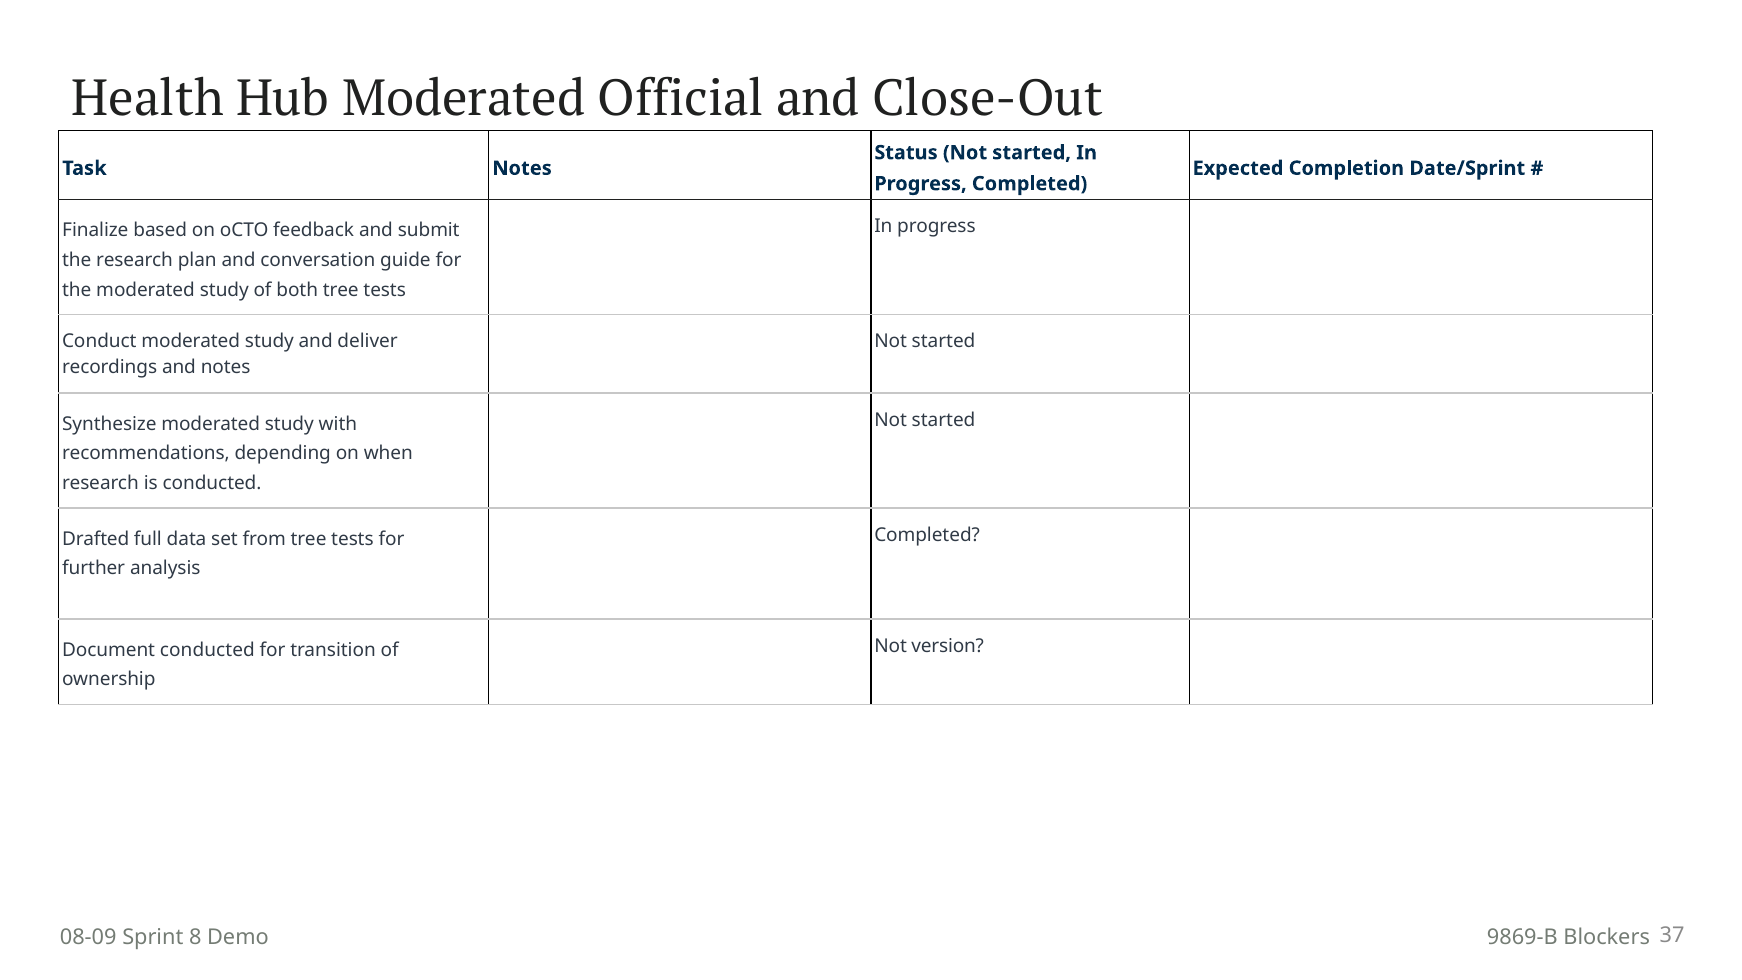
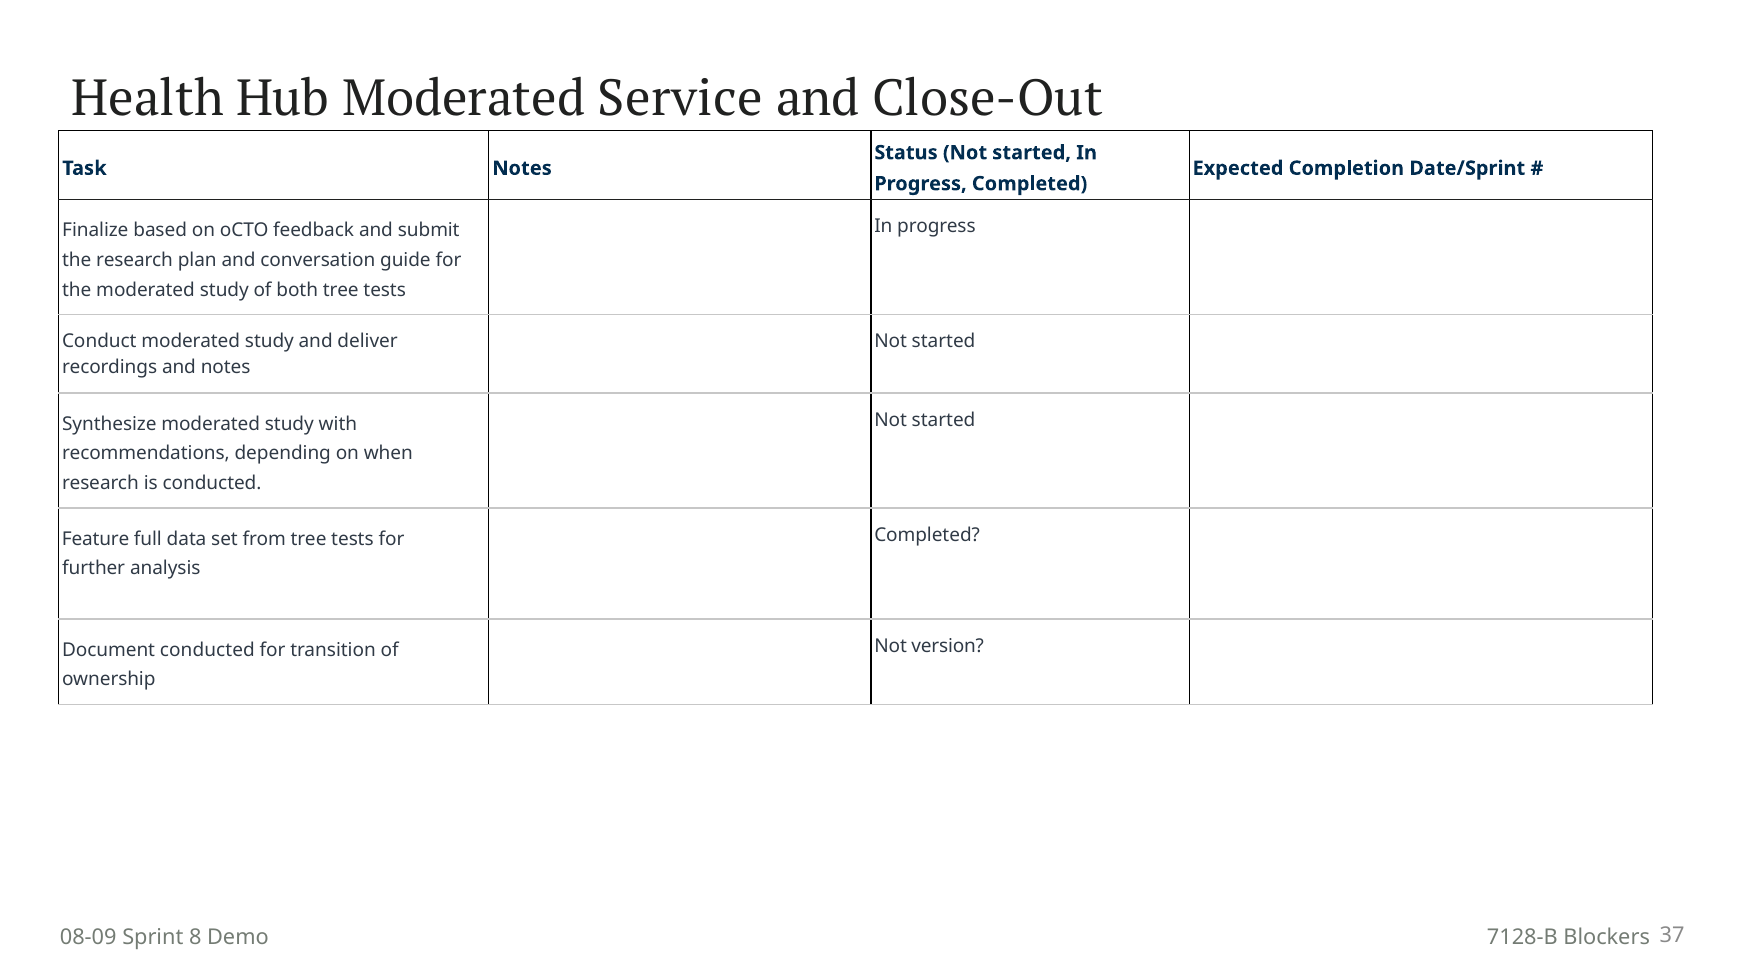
Official: Official -> Service
Drafted: Drafted -> Feature
9869-B: 9869-B -> 7128-B
